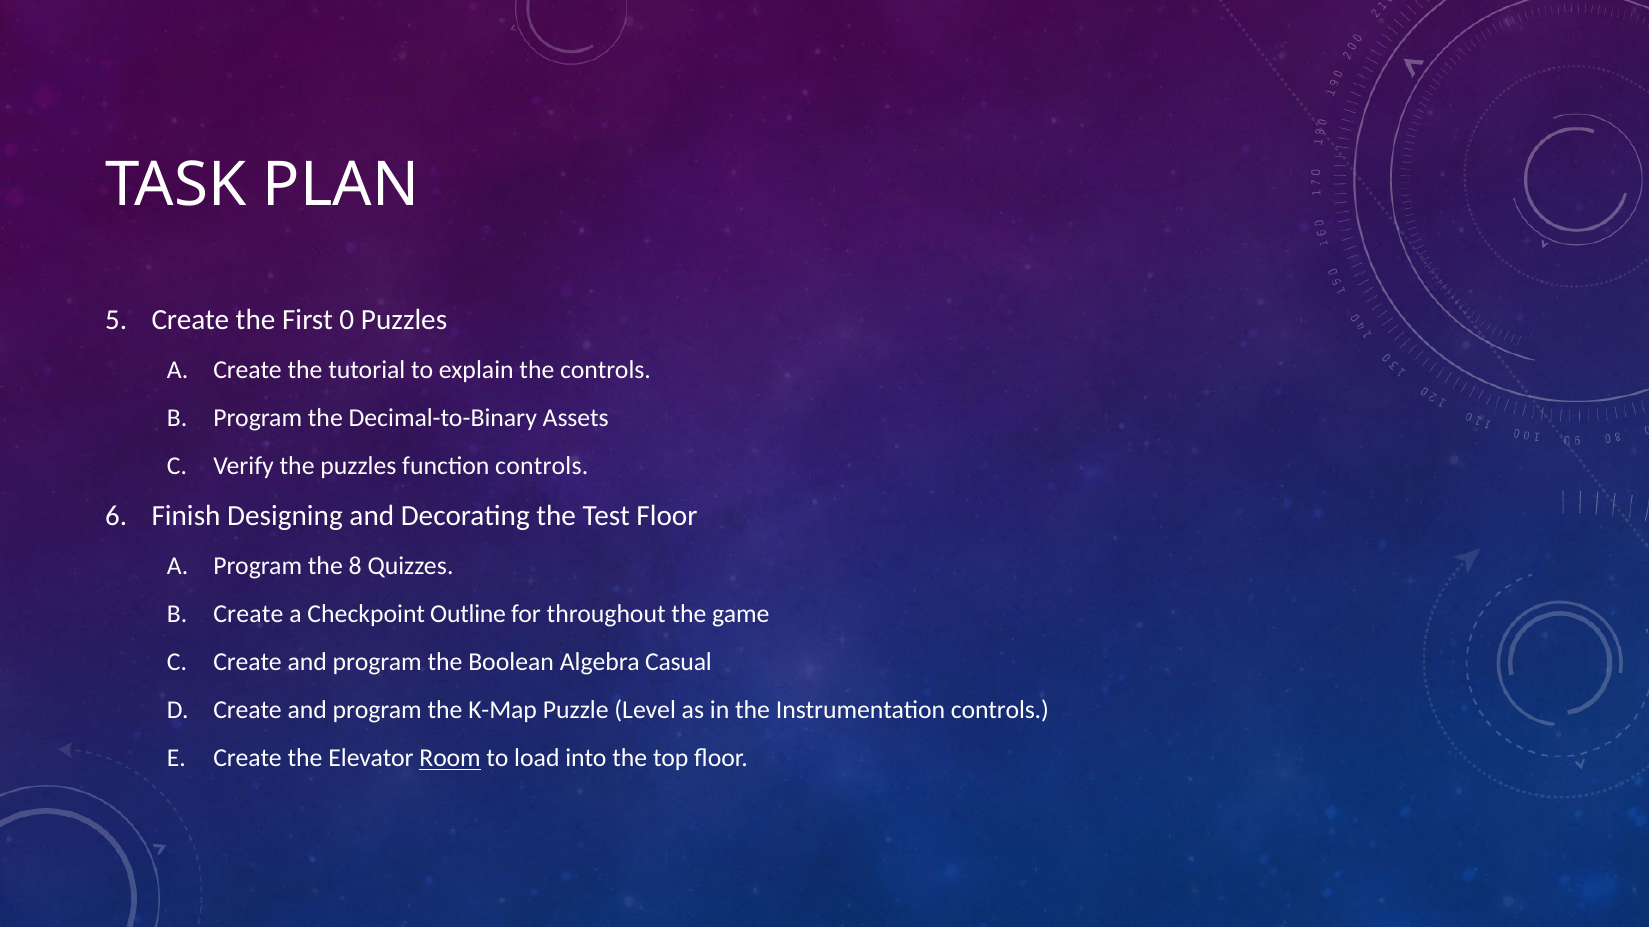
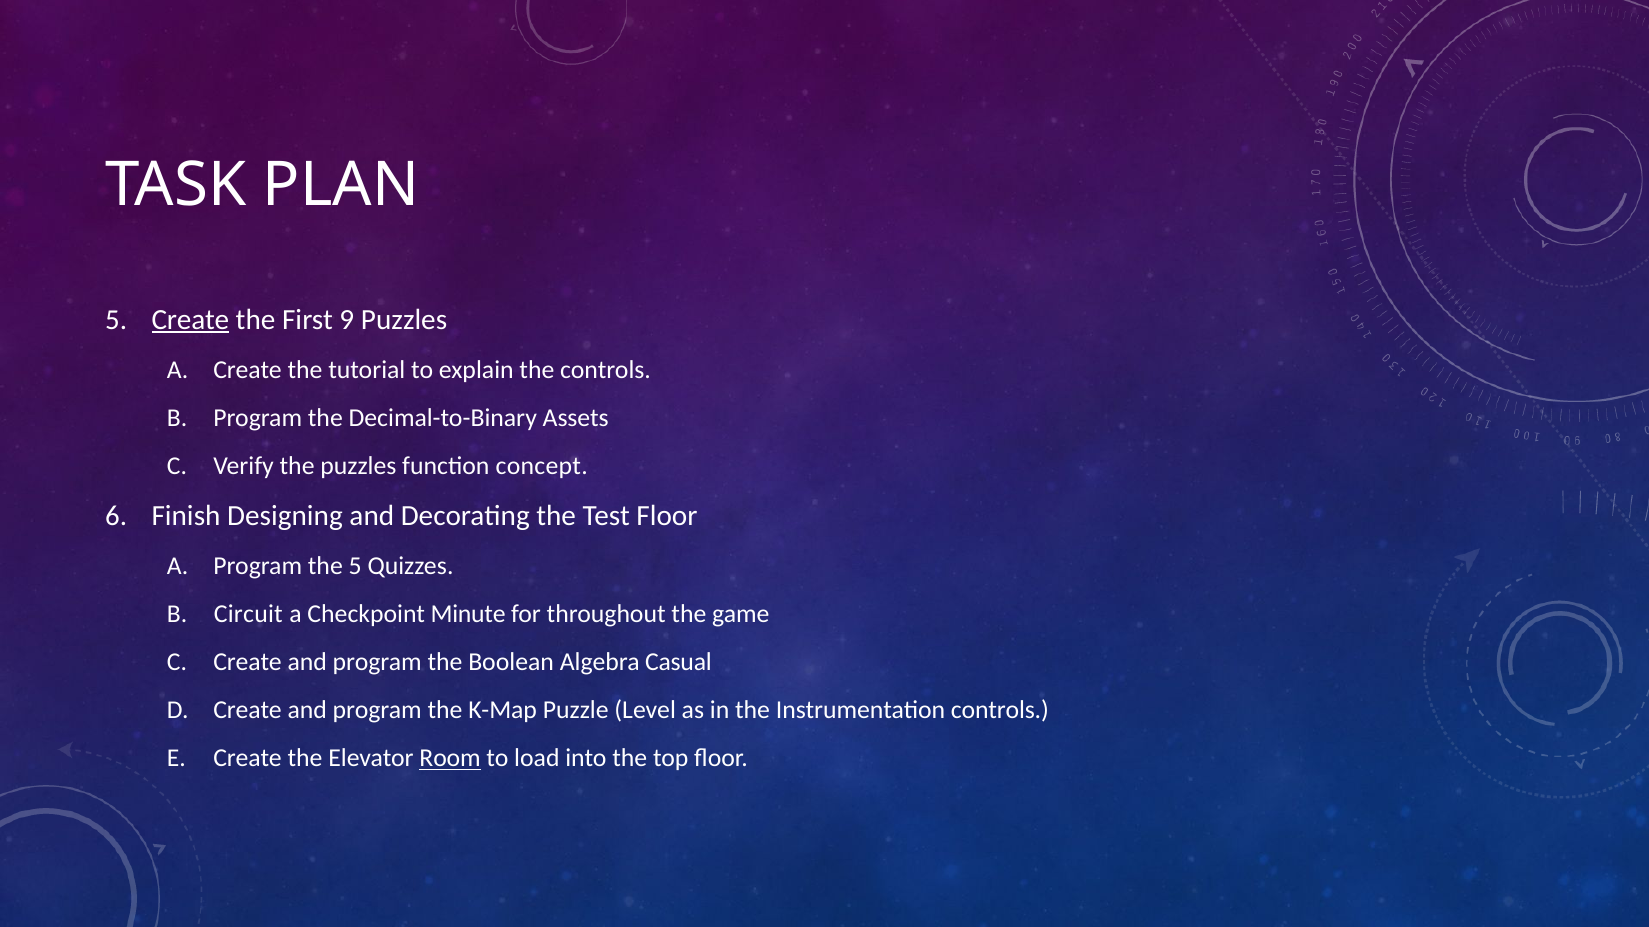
Create at (190, 320) underline: none -> present
0: 0 -> 9
function controls: controls -> concept
the 8: 8 -> 5
Create at (248, 615): Create -> Circuit
Outline: Outline -> Minute
